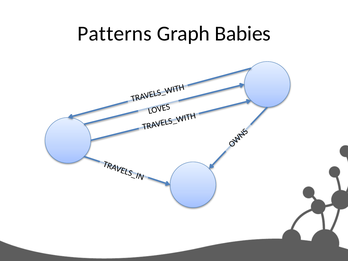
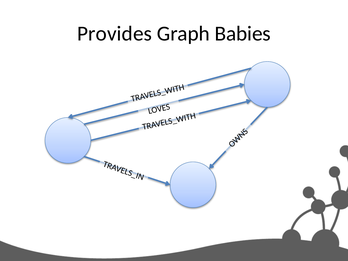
Patterns: Patterns -> Provides
